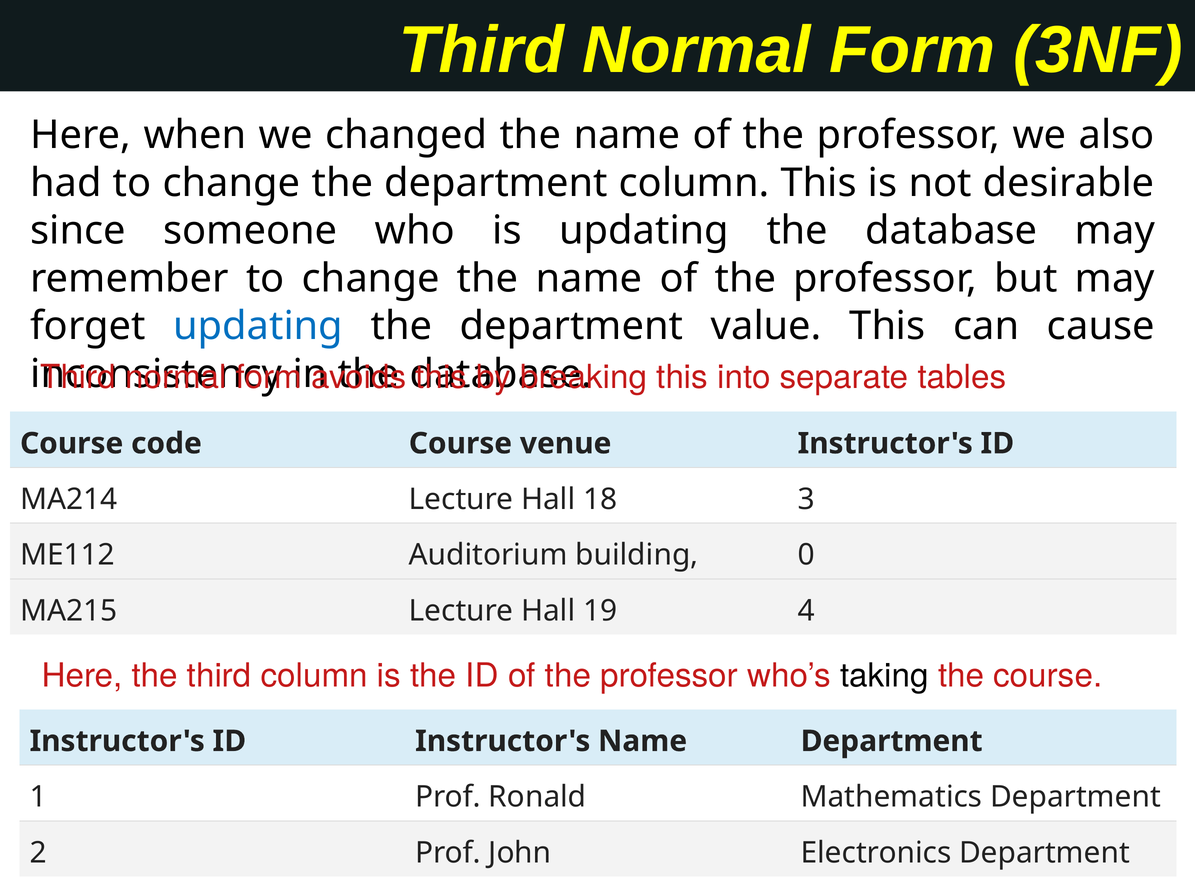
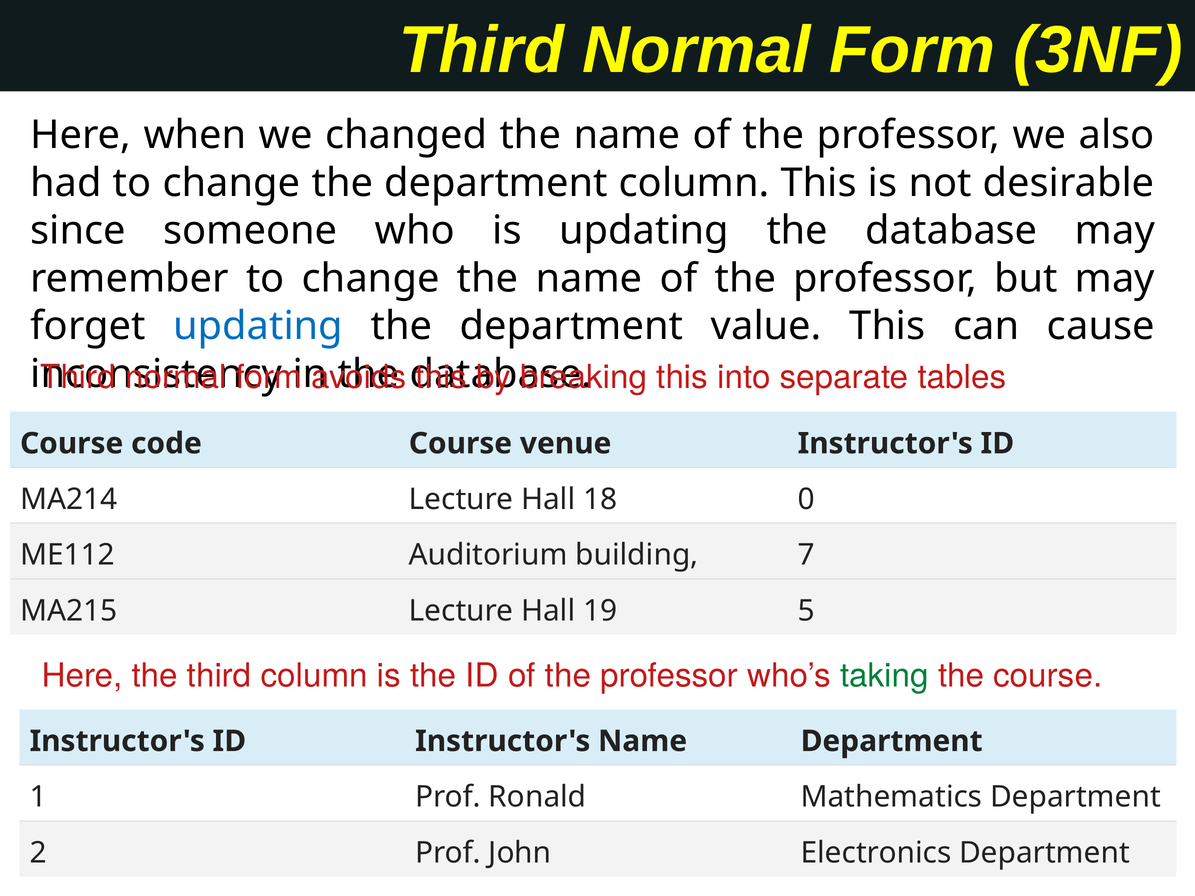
3: 3 -> 0
0: 0 -> 7
4: 4 -> 5
taking colour: black -> green
